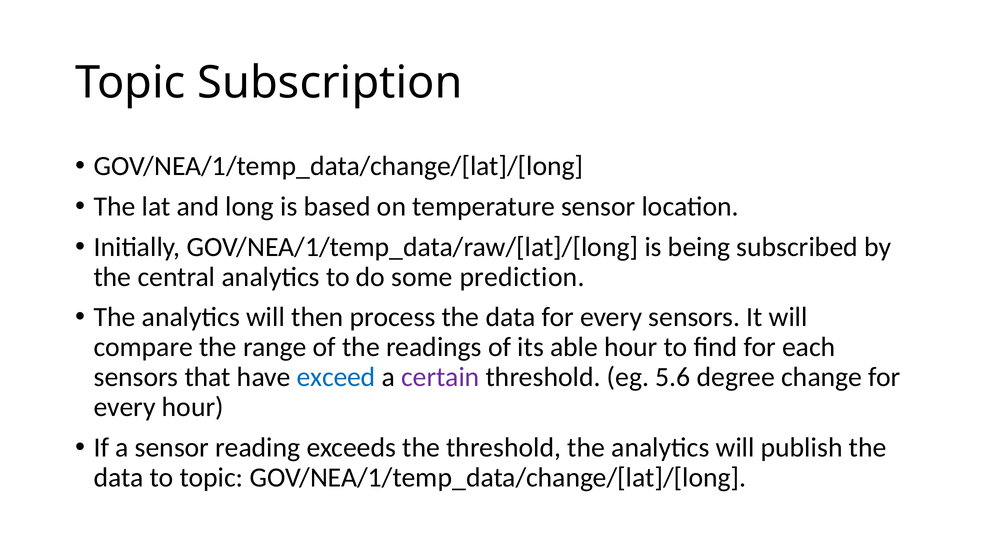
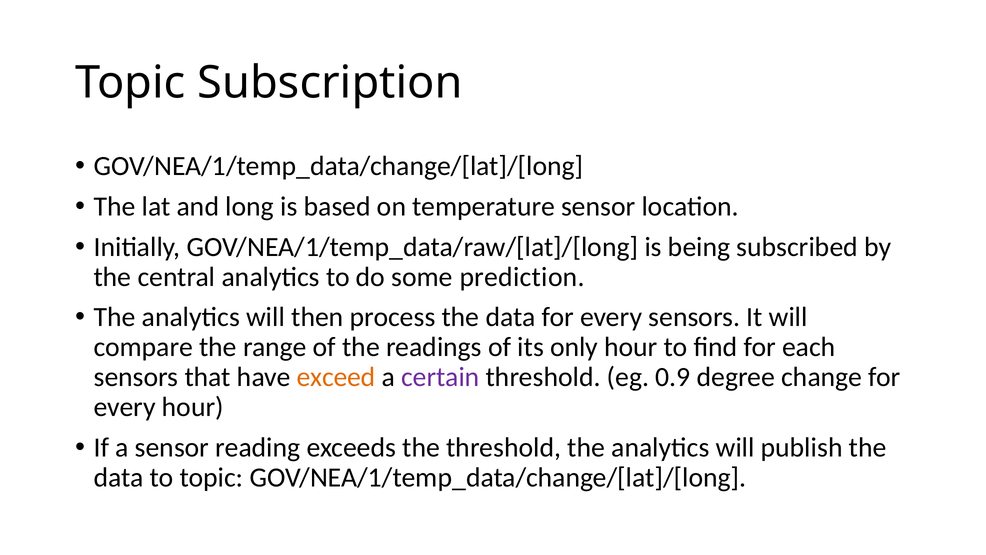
able: able -> only
exceed colour: blue -> orange
5.6: 5.6 -> 0.9
